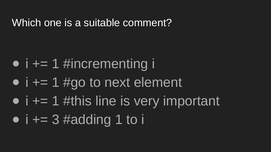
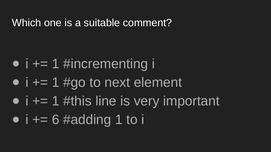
3: 3 -> 6
